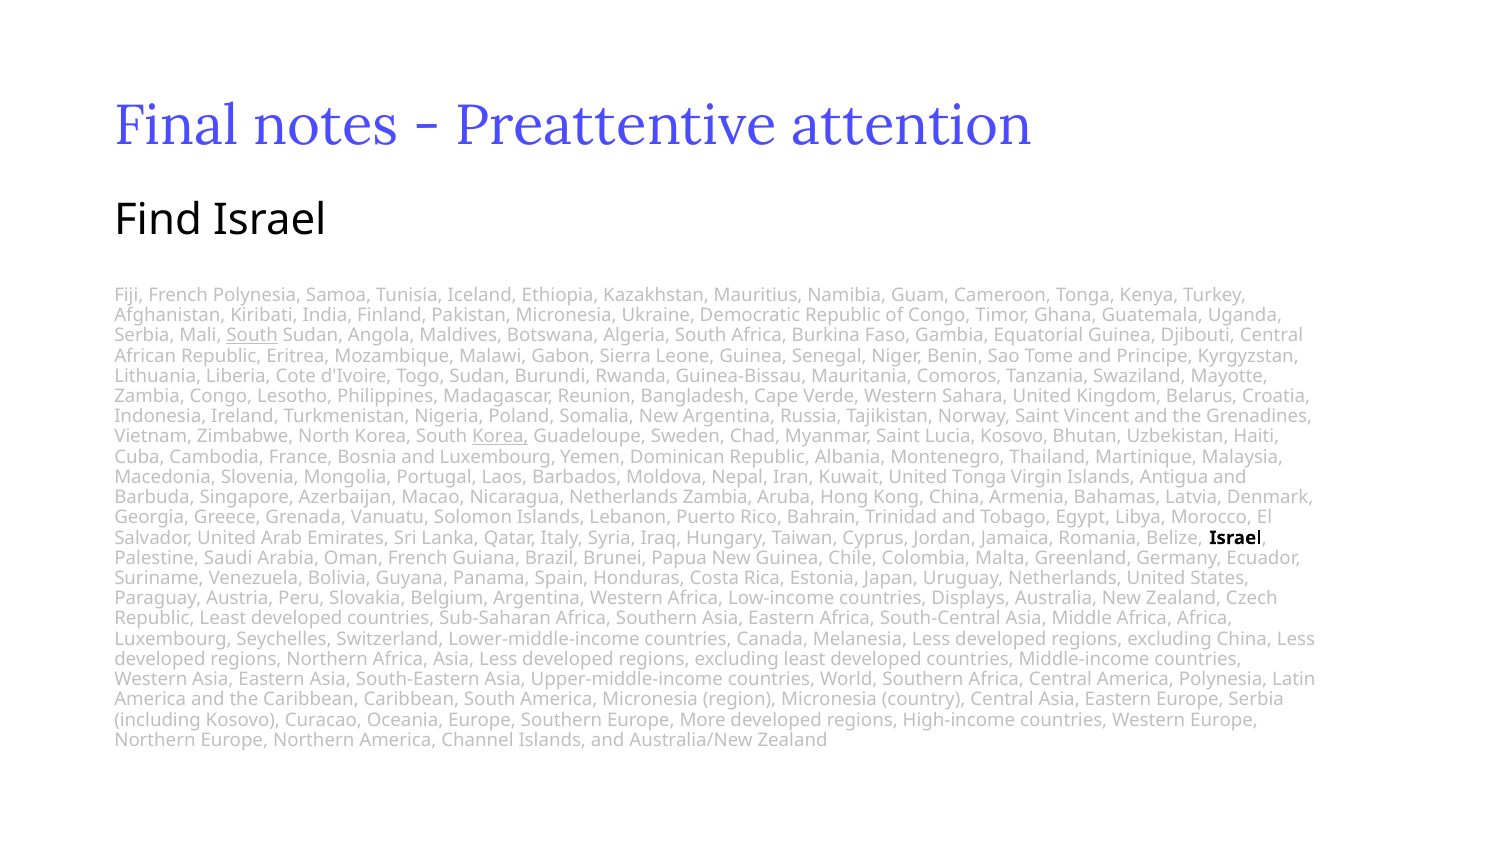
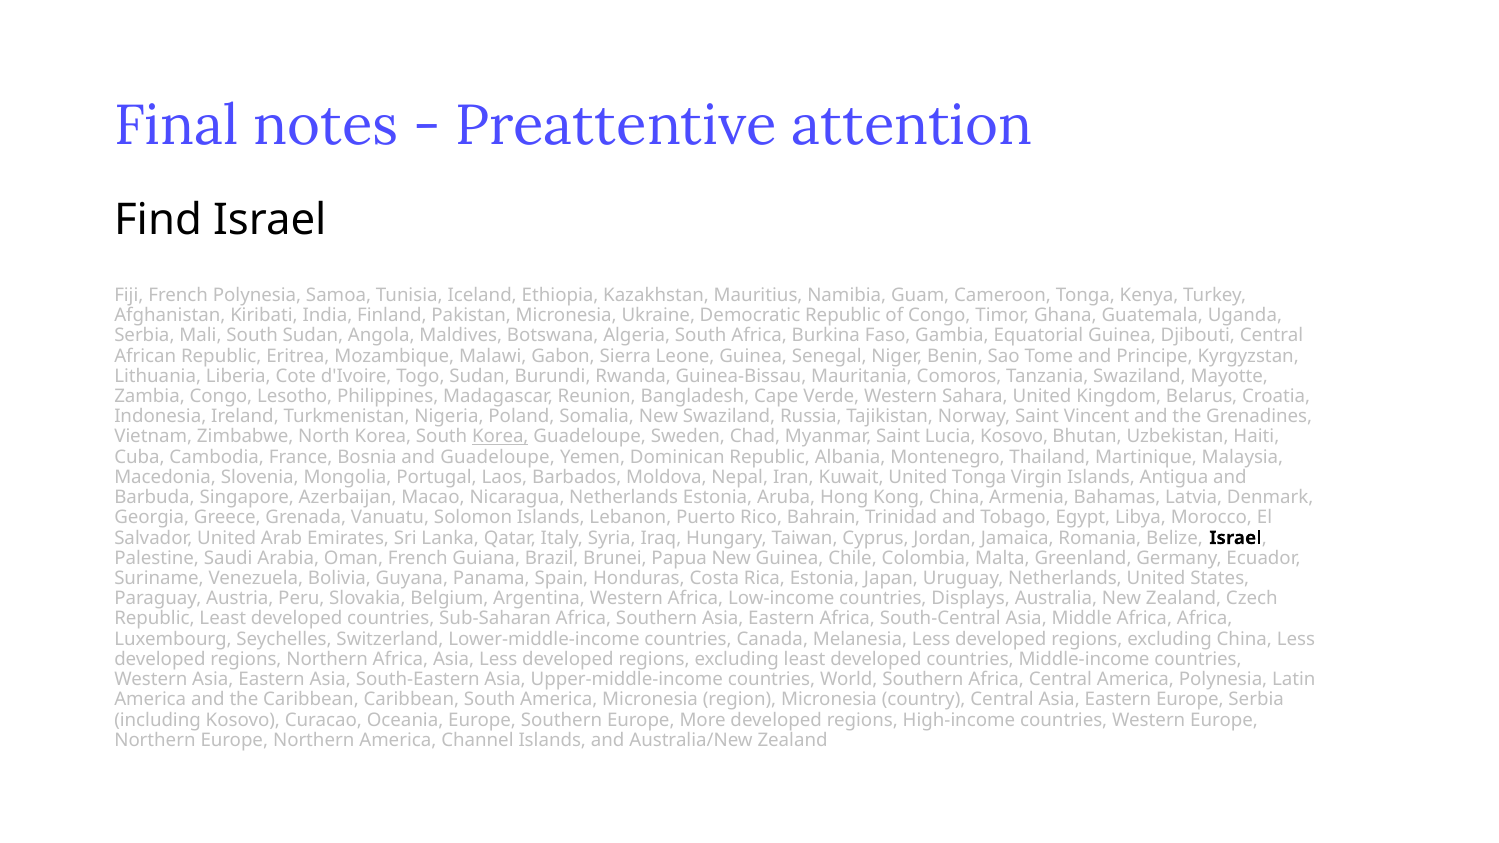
South at (252, 336) underline: present -> none
New Argentina: Argentina -> Swaziland
and Luxembourg: Luxembourg -> Guadeloupe
Netherlands Zambia: Zambia -> Estonia
